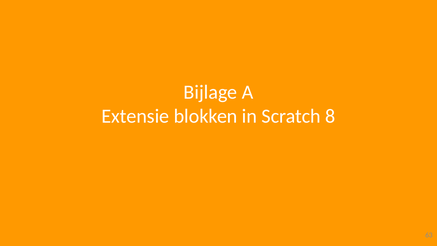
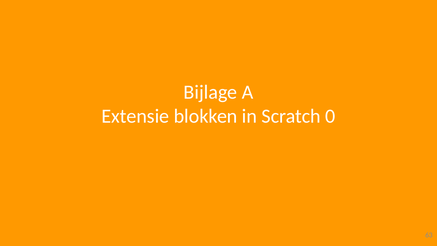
8: 8 -> 0
